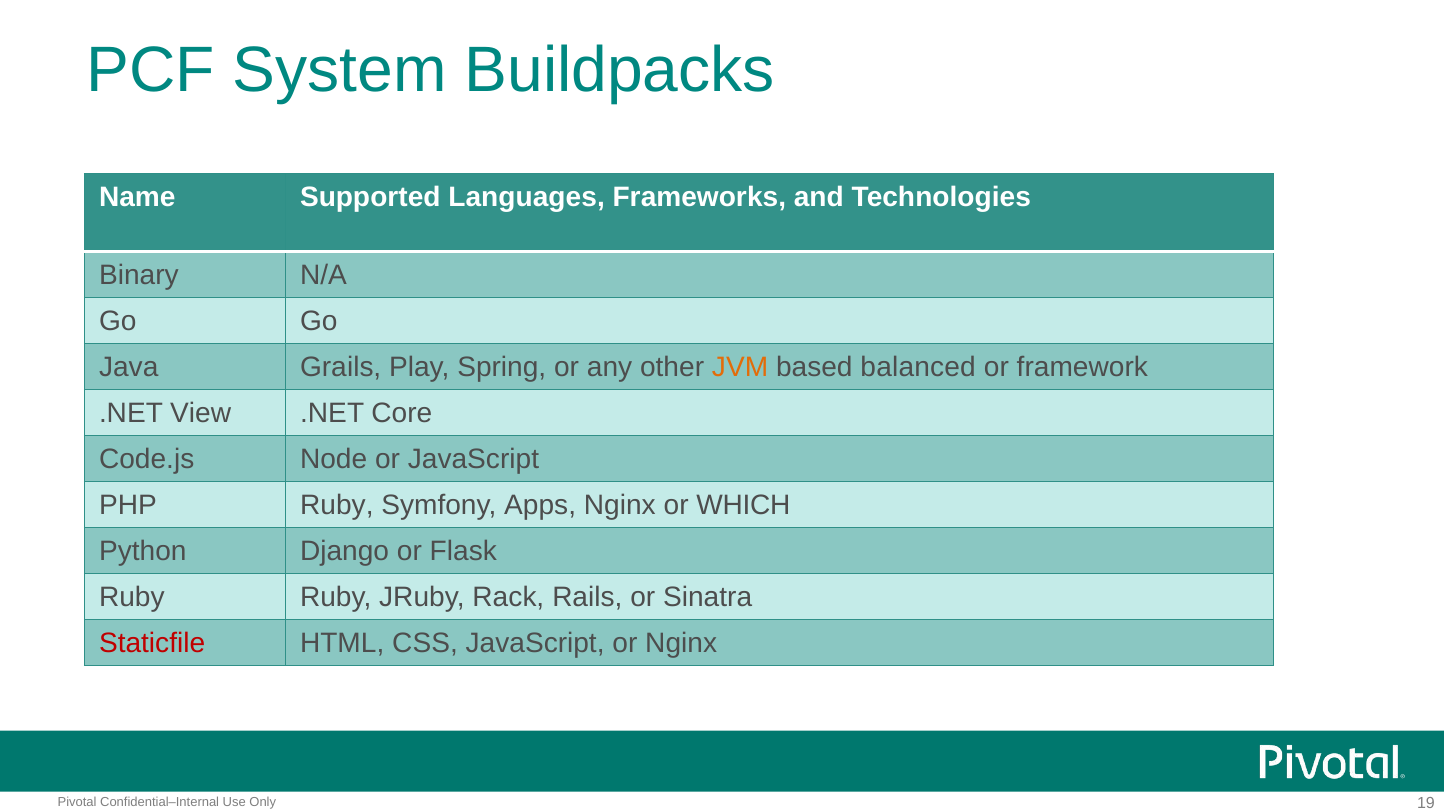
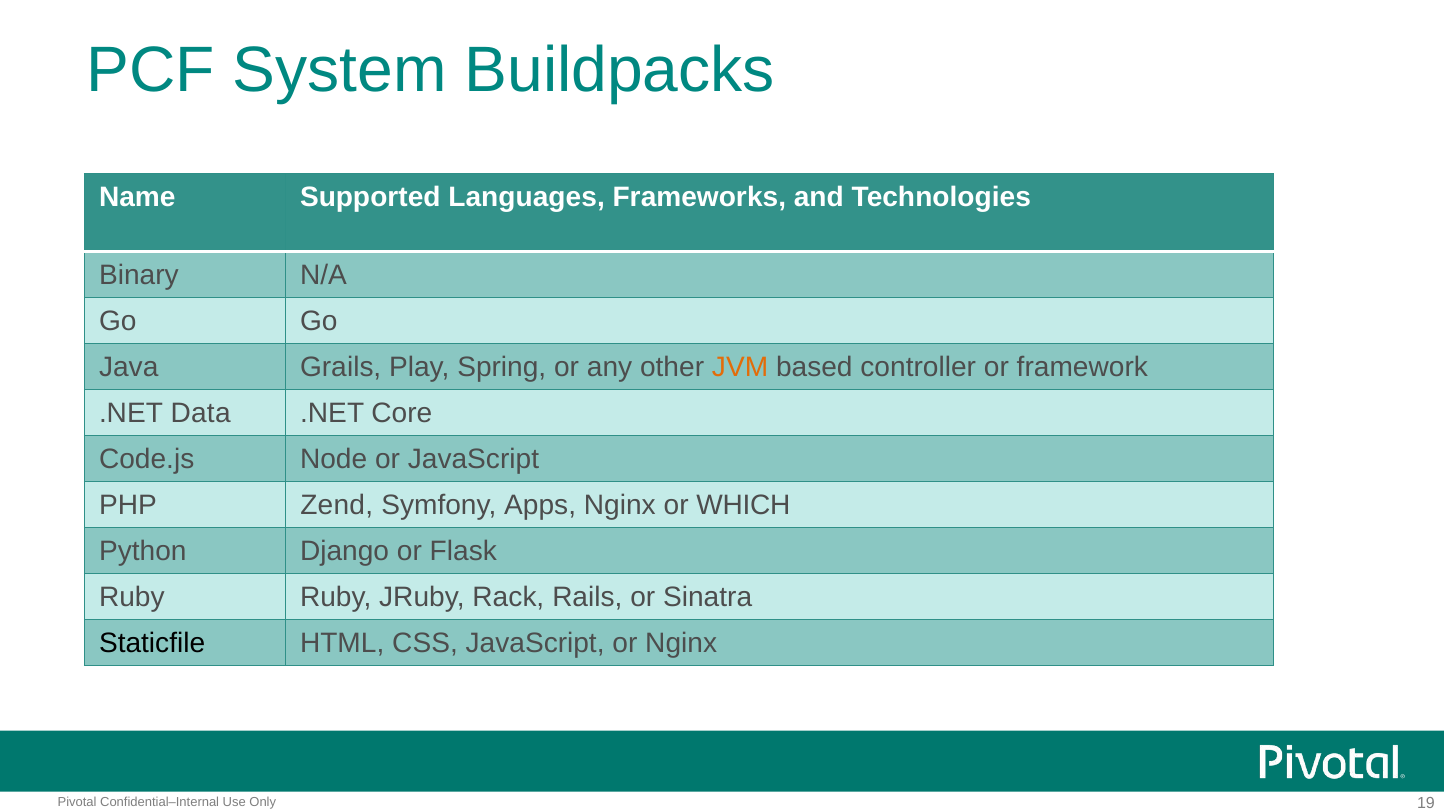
balanced: balanced -> controller
View: View -> Data
PHP Ruby: Ruby -> Zend
Staticfile colour: red -> black
